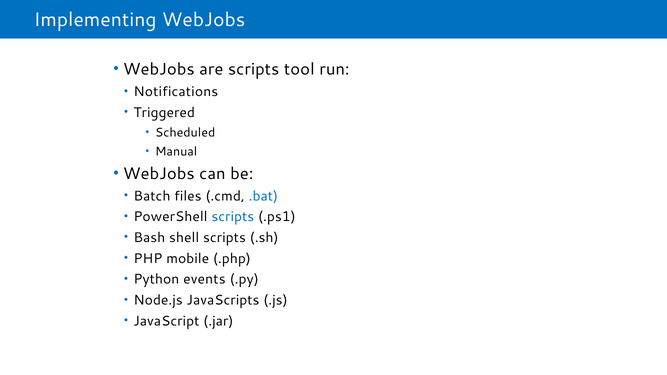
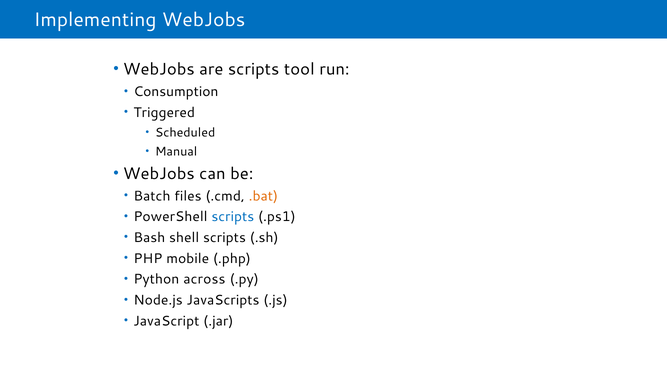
Notifications: Notifications -> Consumption
.bat colour: blue -> orange
events: events -> across
